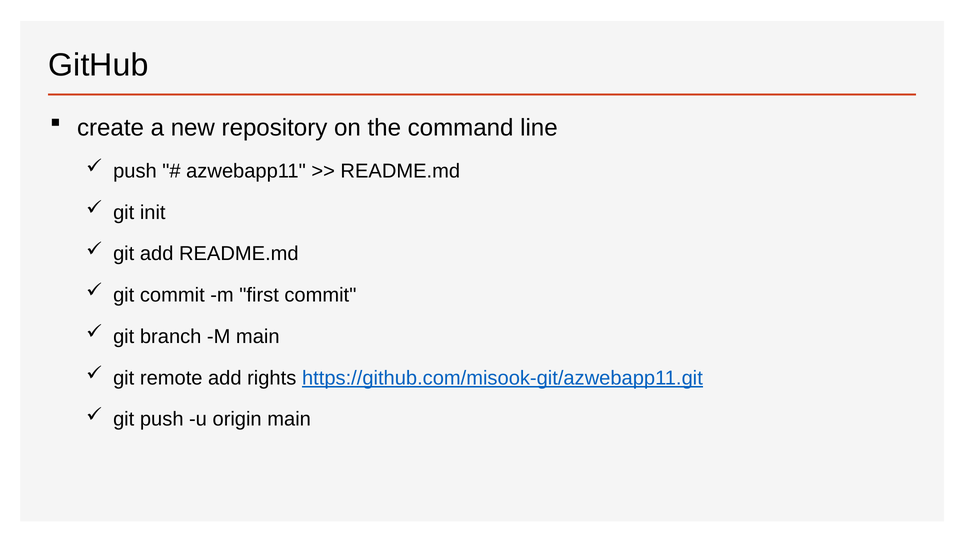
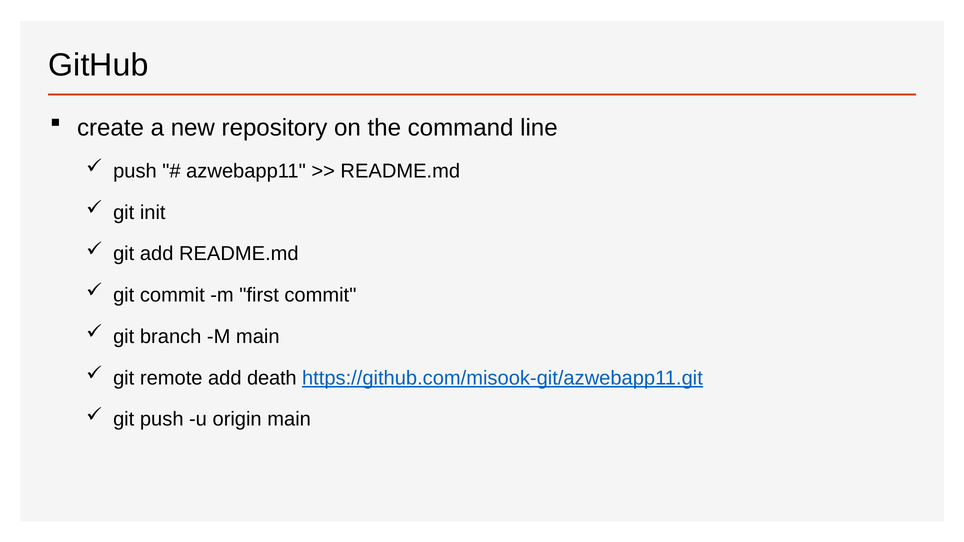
rights: rights -> death
